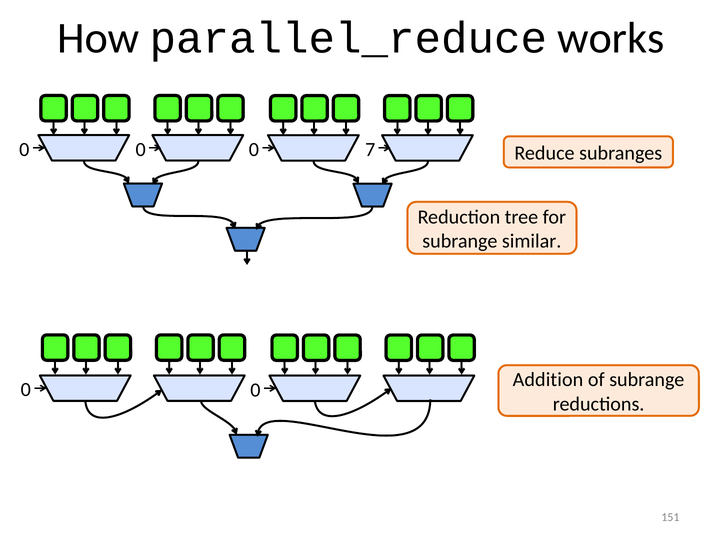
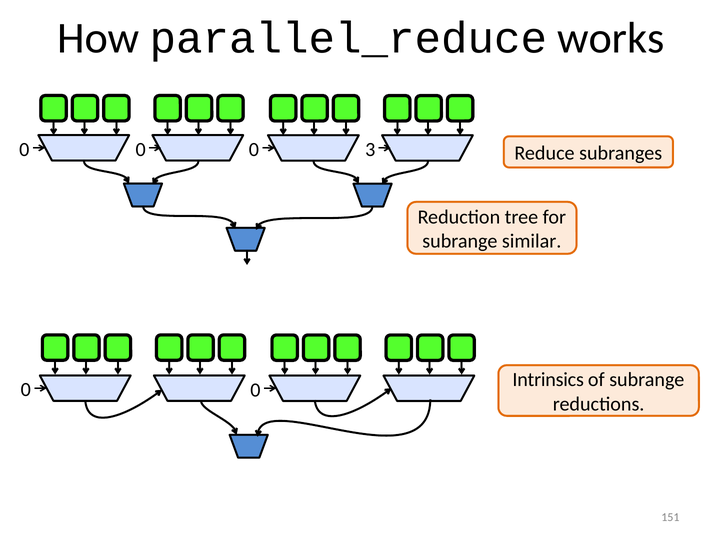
7: 7 -> 3
Addition: Addition -> Intrinsics
